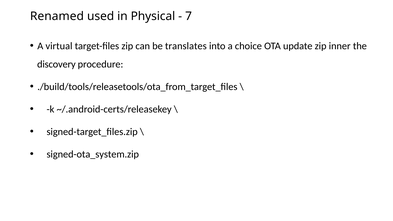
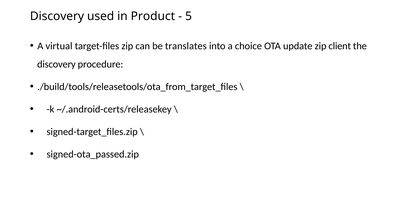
Renamed at (57, 16): Renamed -> Discovery
Physical: Physical -> Product
7: 7 -> 5
inner: inner -> client
signed-ota_system.zip: signed-ota_system.zip -> signed-ota_passed.zip
